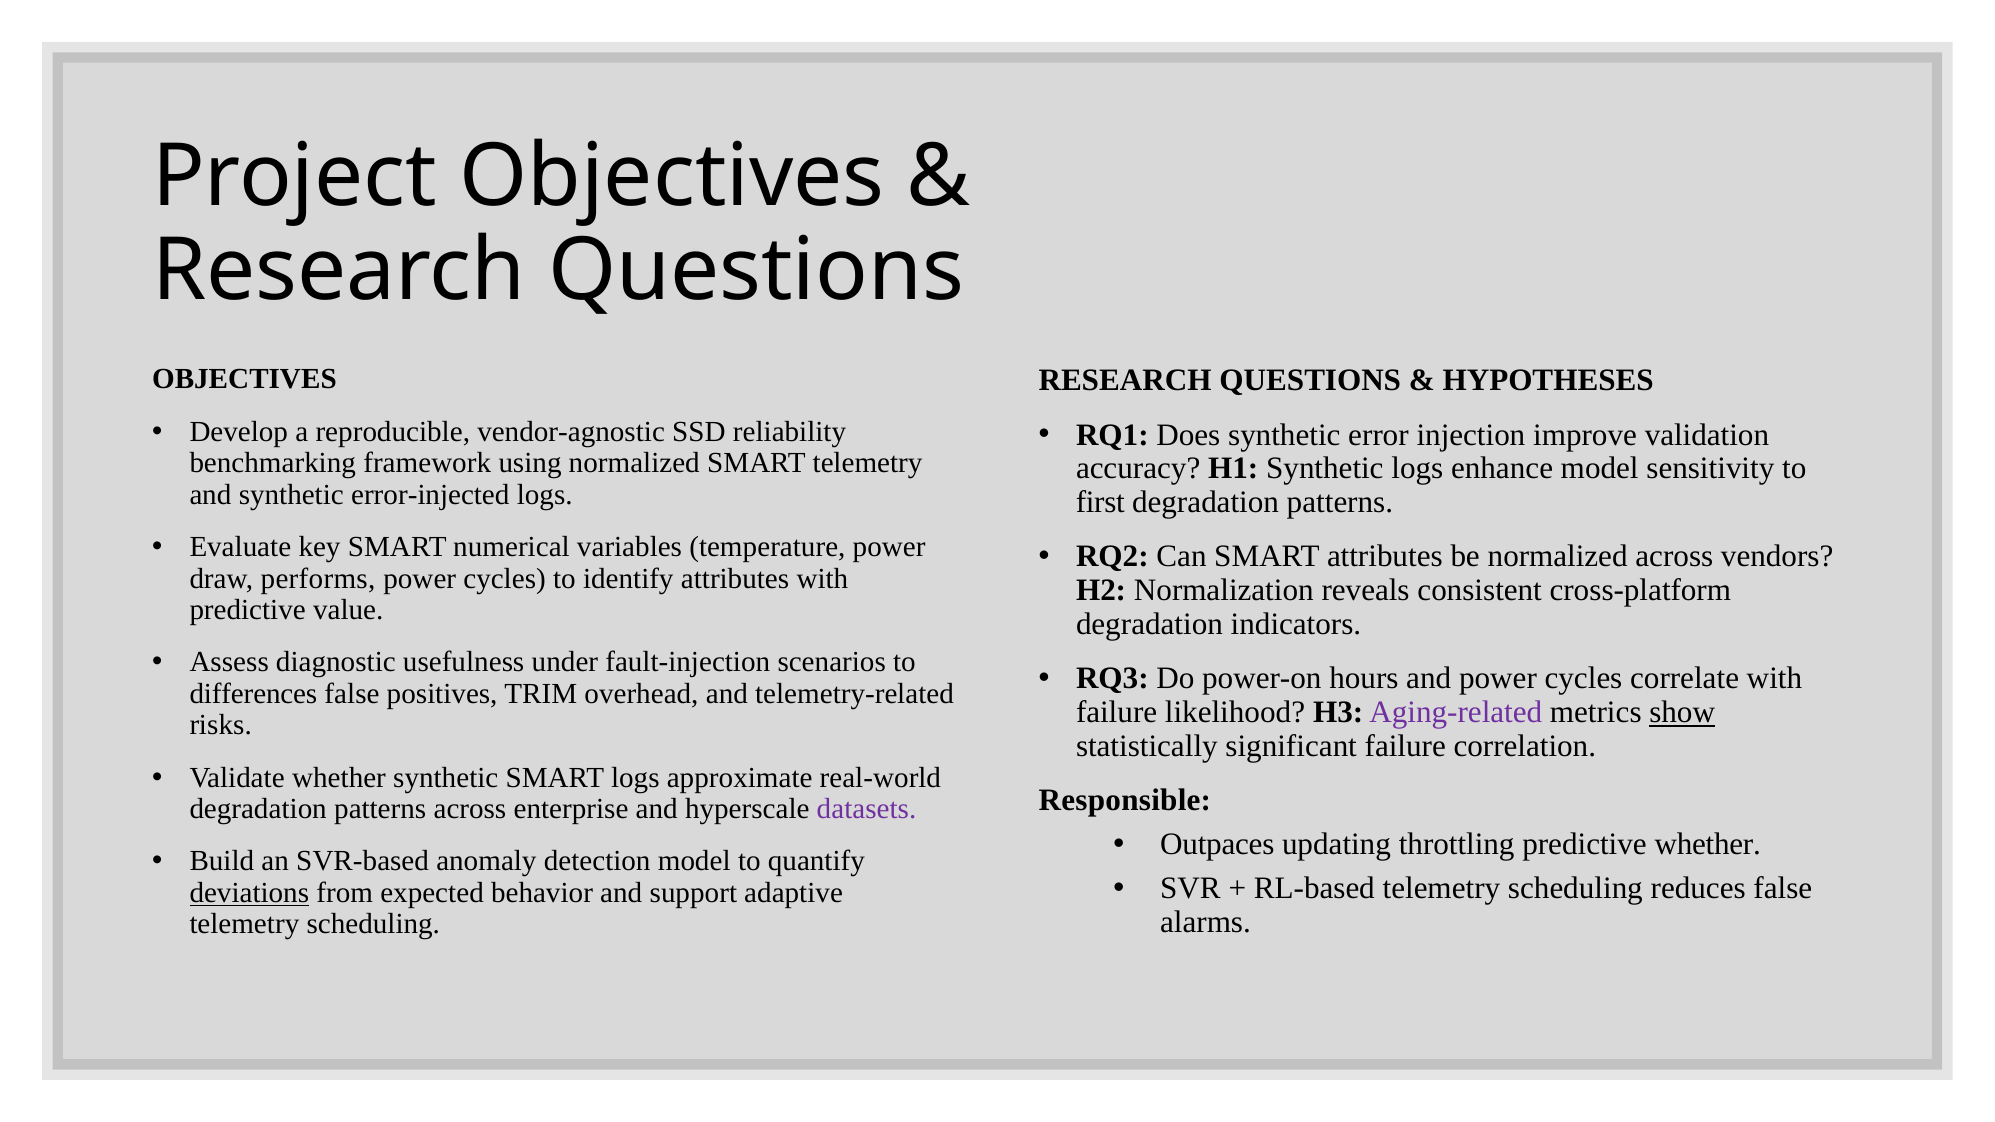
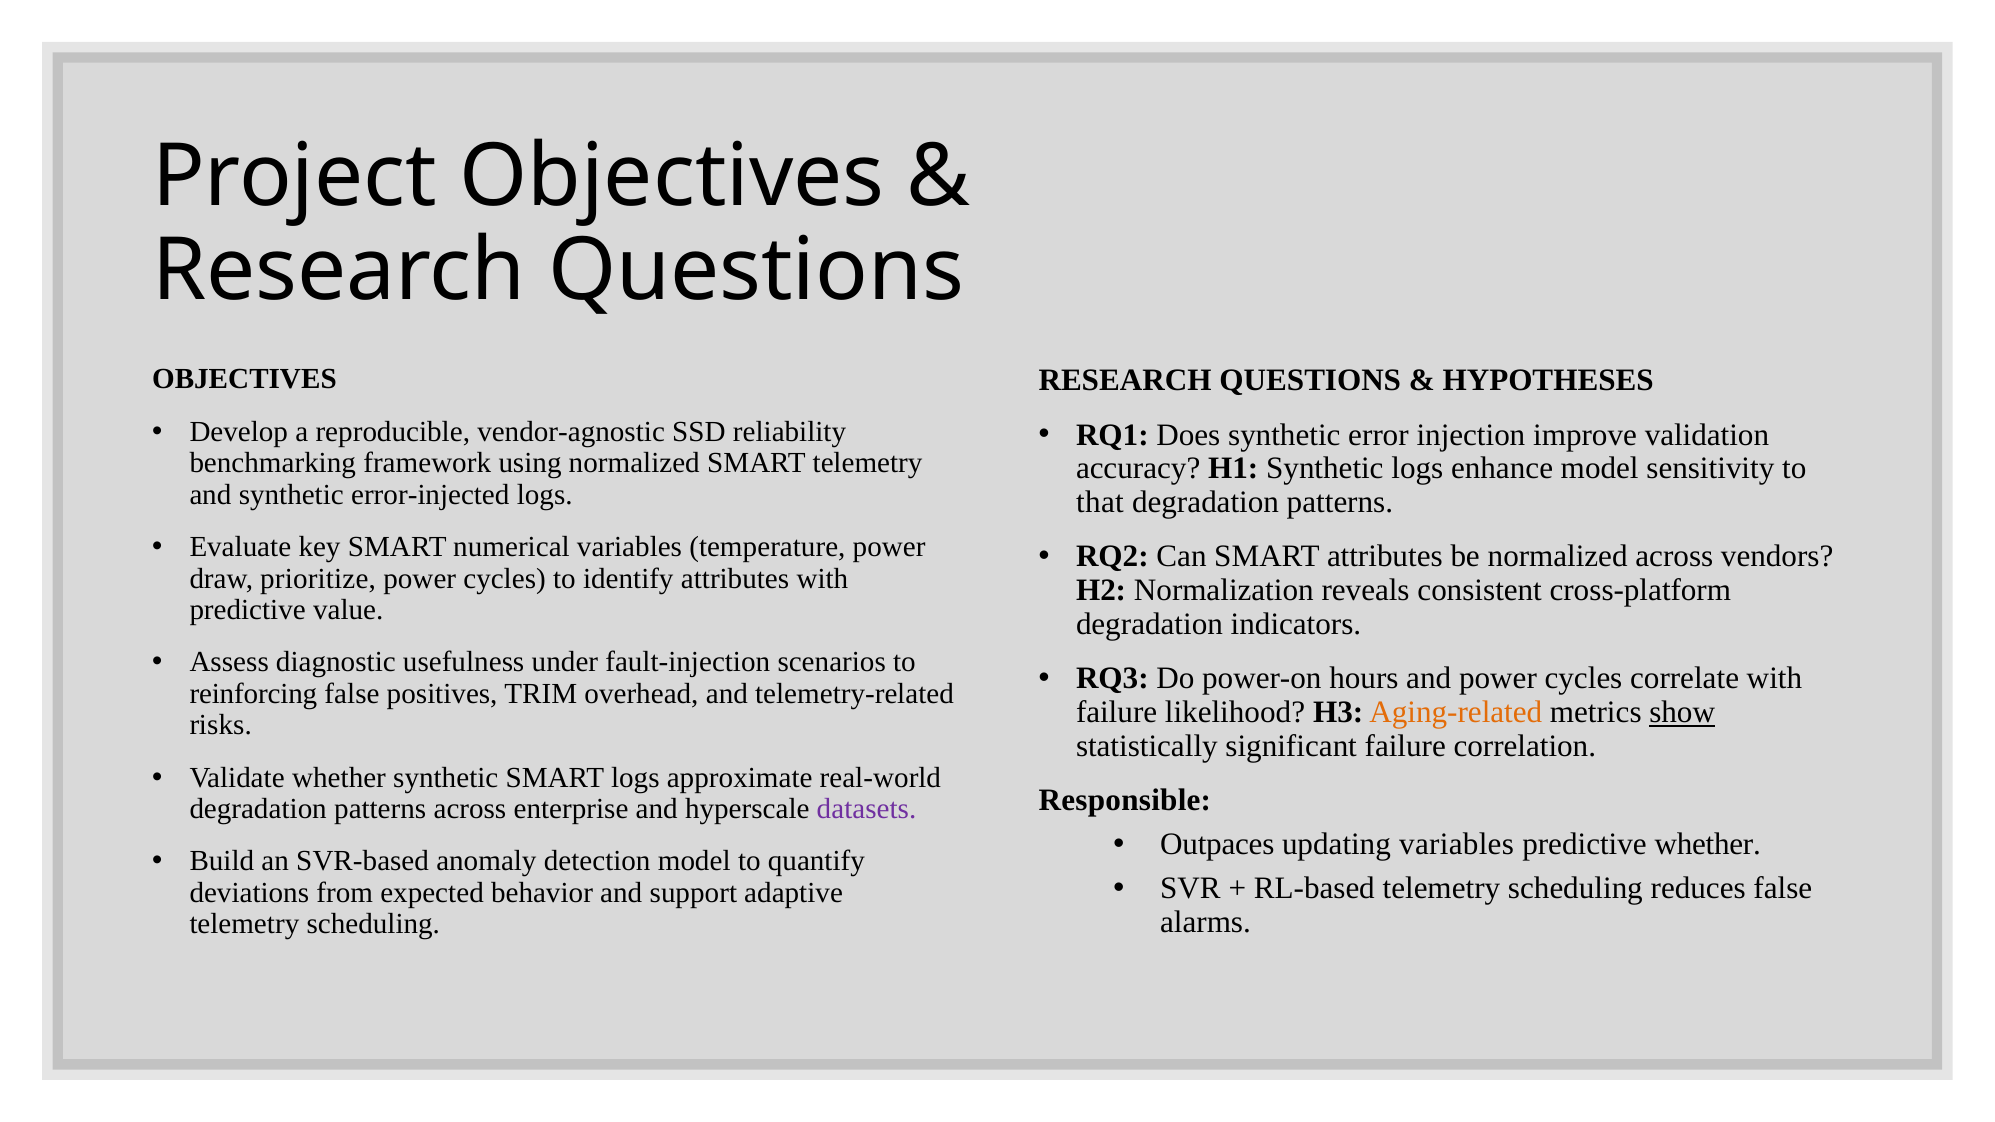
first: first -> that
performs: performs -> prioritize
differences: differences -> reinforcing
Aging‑related colour: purple -> orange
updating throttling: throttling -> variables
deviations underline: present -> none
